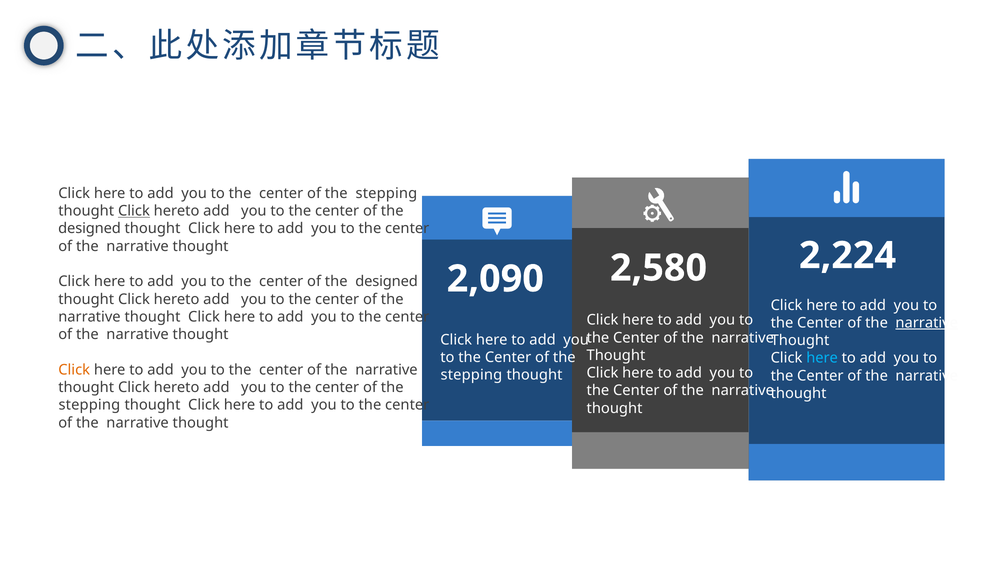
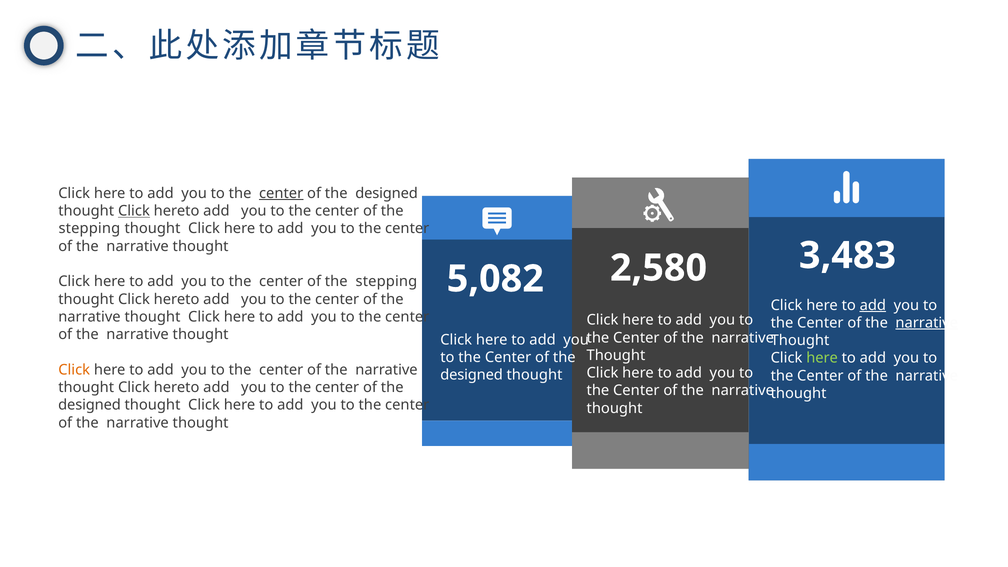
center at (281, 193) underline: none -> present
stepping at (386, 193): stepping -> designed
designed at (90, 229): designed -> stepping
2,090: 2,090 -> 5,082
2,224: 2,224 -> 3,483
designed at (387, 282): designed -> stepping
add at (873, 305) underline: none -> present
here at (822, 358) colour: light blue -> light green
stepping at (471, 375): stepping -> designed
stepping at (89, 405): stepping -> designed
